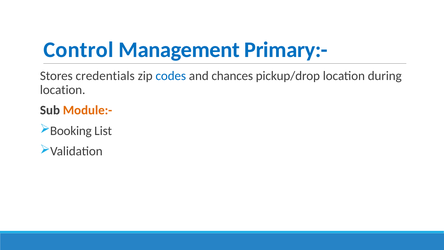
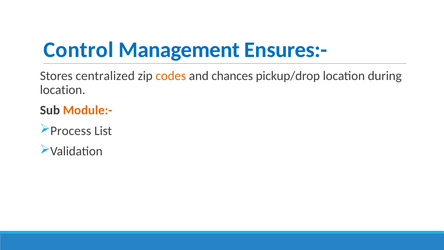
Primary:-: Primary:- -> Ensures:-
credentials: credentials -> centralized
codes colour: blue -> orange
Booking: Booking -> Process
